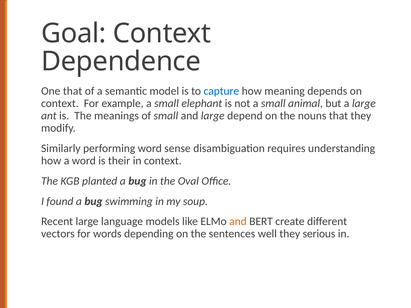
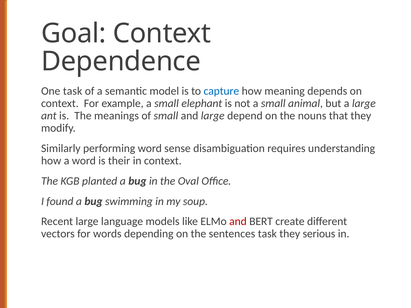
One that: that -> task
and at (238, 222) colour: orange -> red
sentences well: well -> task
